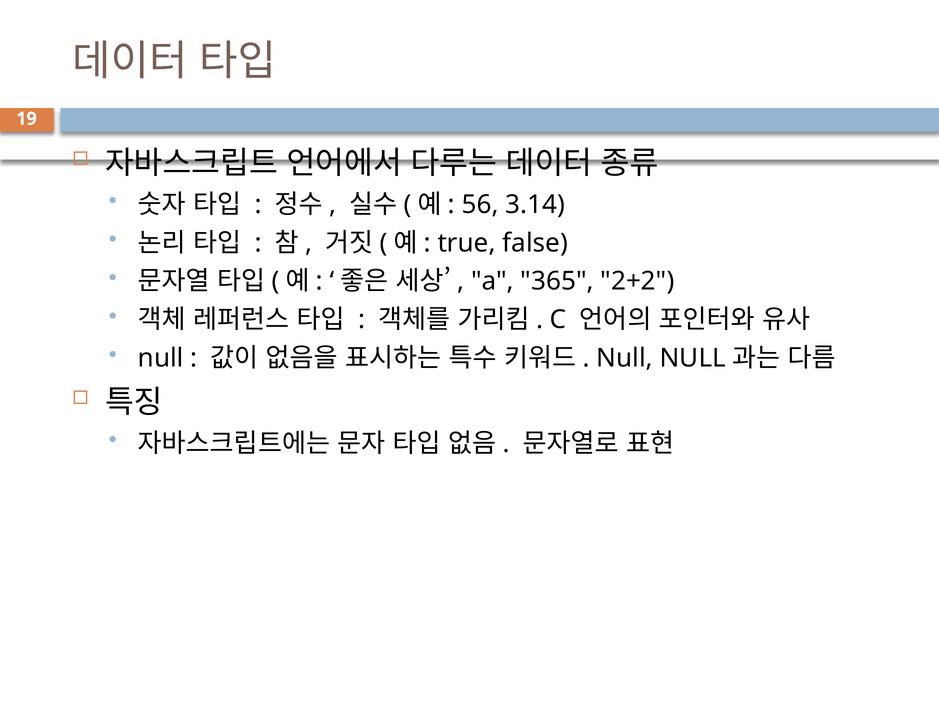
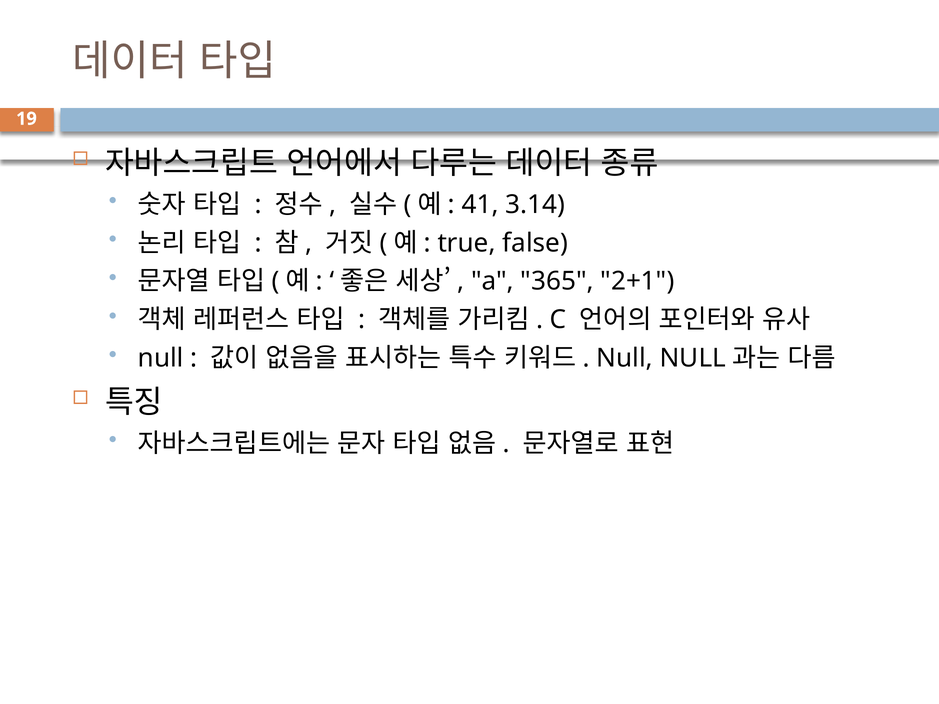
56: 56 -> 41
2+2: 2+2 -> 2+1
